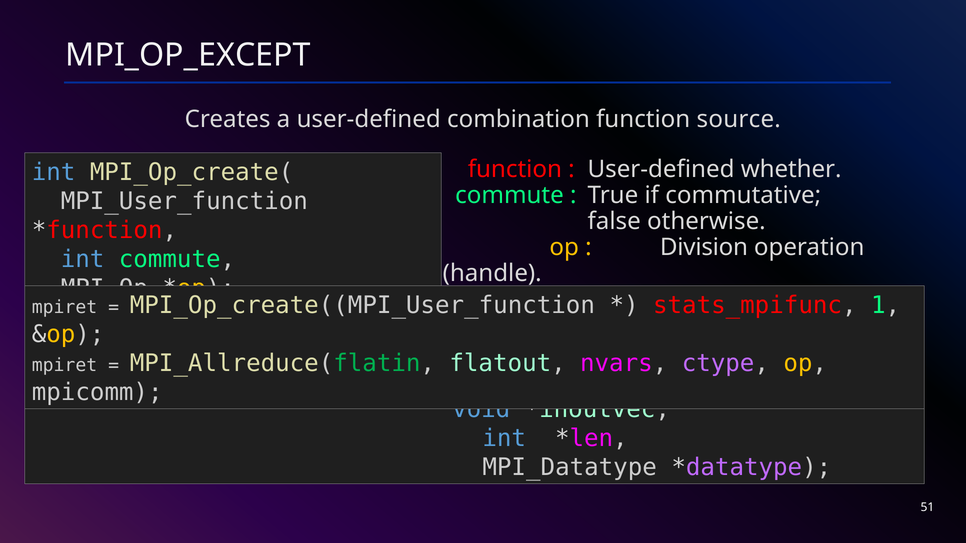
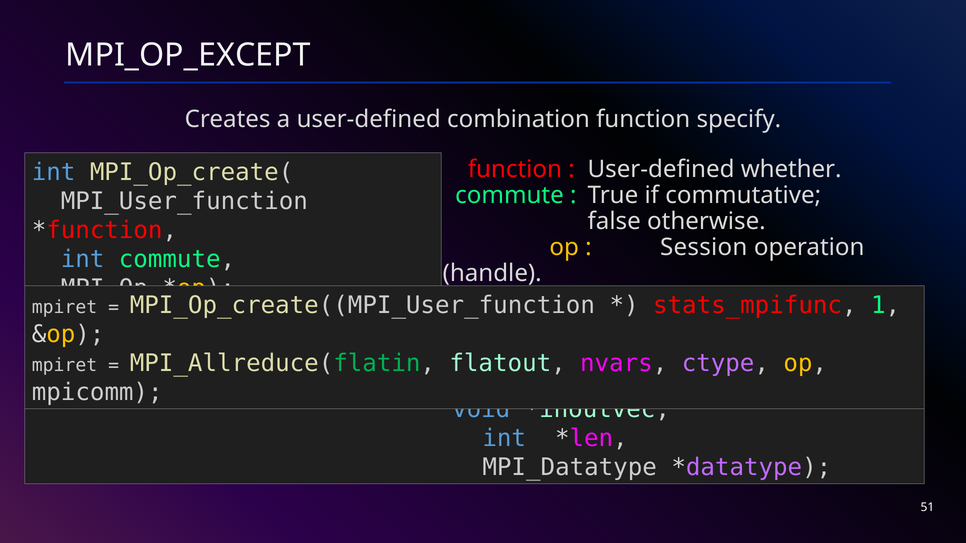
source: source -> specify
Division: Division -> Session
